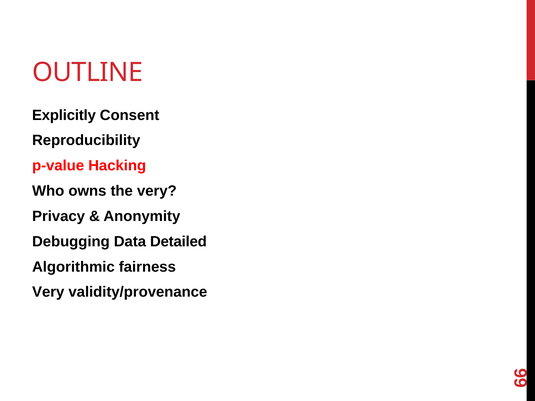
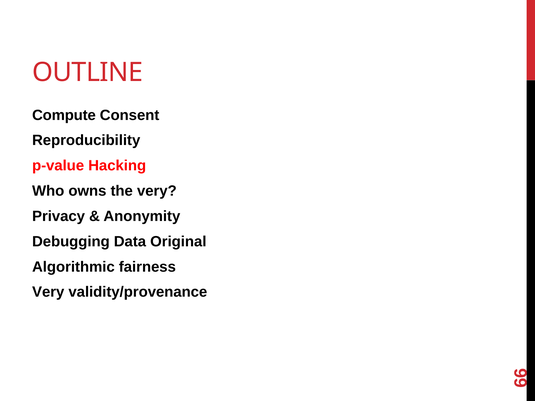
Explicitly: Explicitly -> Compute
Detailed: Detailed -> Original
